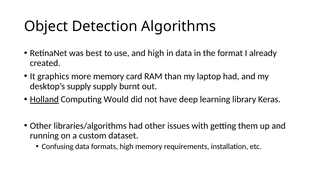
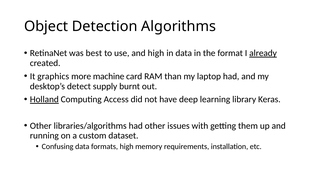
already underline: none -> present
more memory: memory -> machine
desktop’s supply: supply -> detect
Would: Would -> Access
